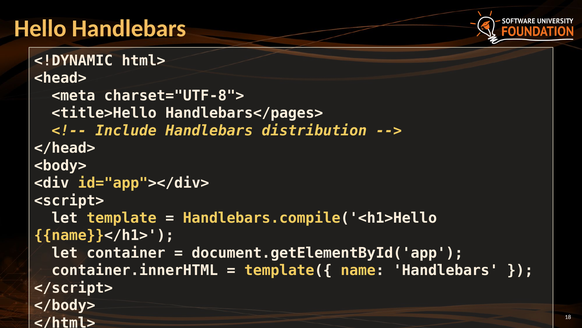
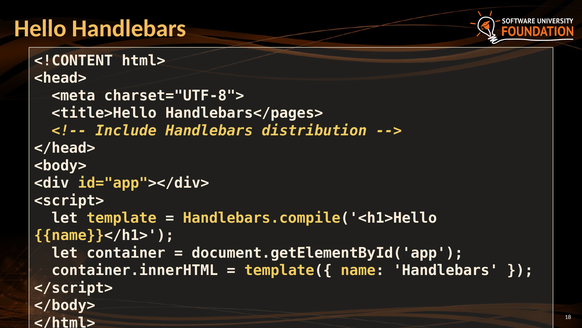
<!DYNAMIC: <!DYNAMIC -> <!CONTENT
